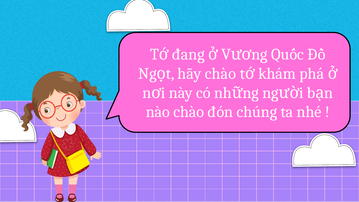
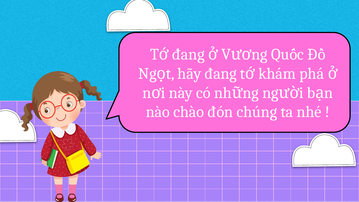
hãy chào: chào -> đang
